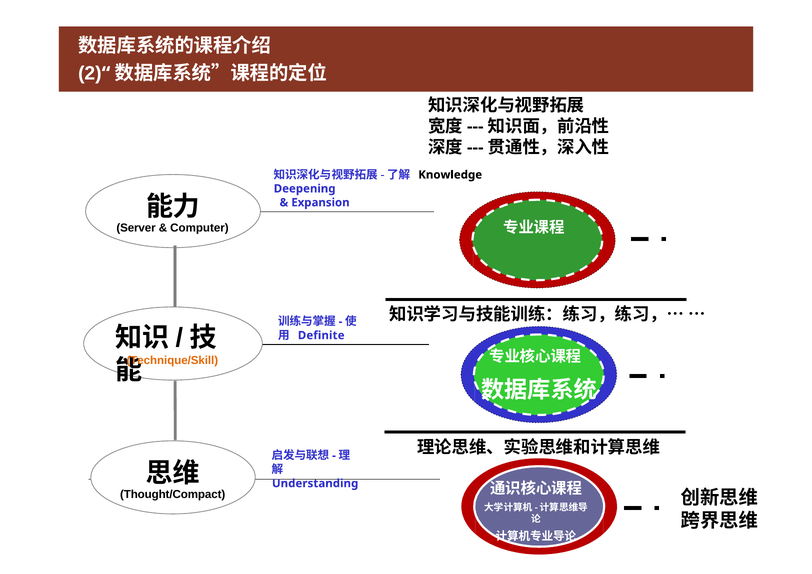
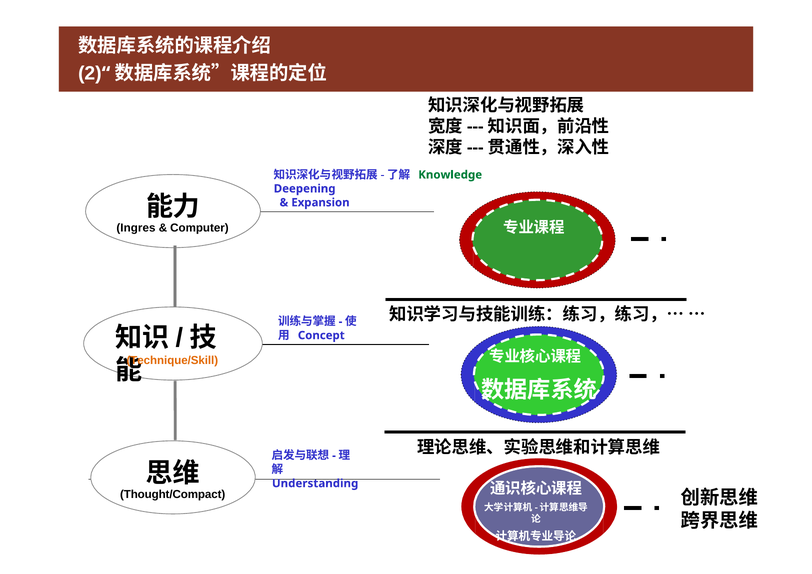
Knowledge colour: black -> green
Server: Server -> Ingres
Definite: Definite -> Concept
